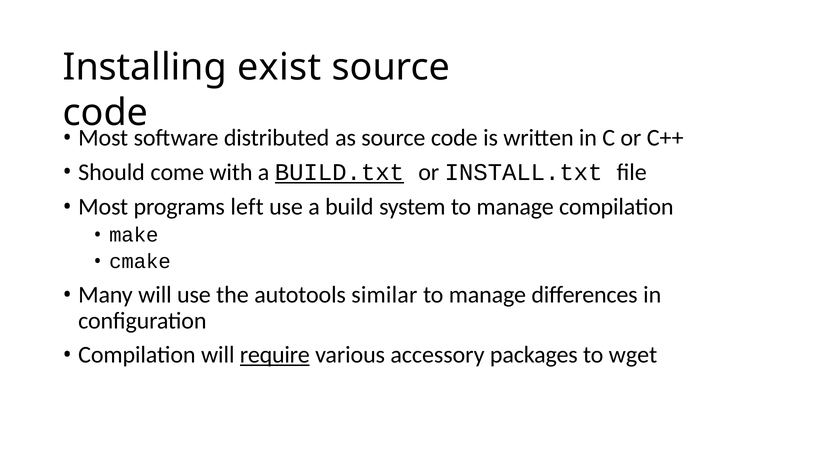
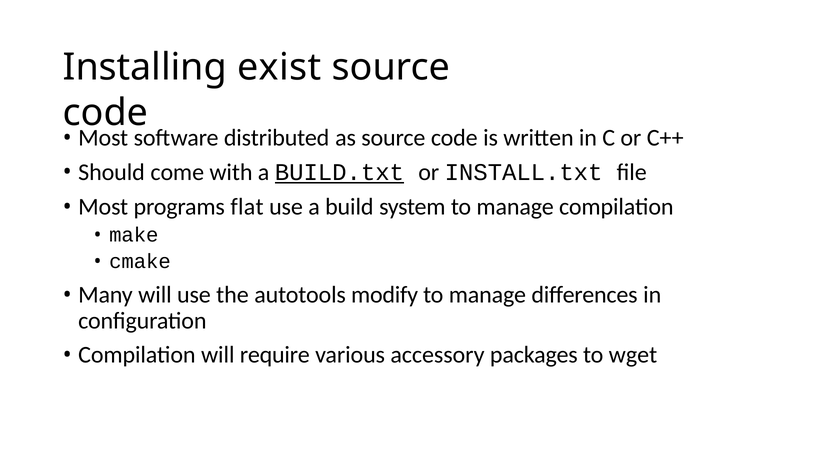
left: left -> flat
similar: similar -> modify
require underline: present -> none
